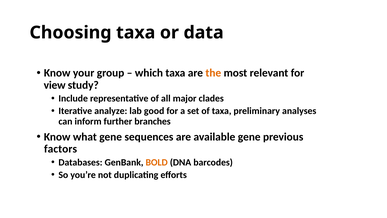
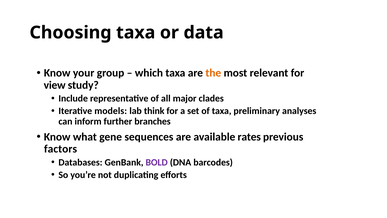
analyze: analyze -> models
good: good -> think
available gene: gene -> rates
BOLD colour: orange -> purple
